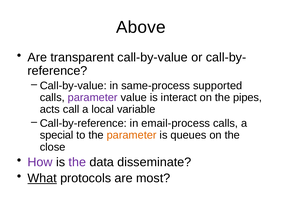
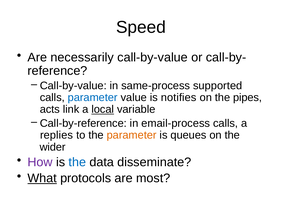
Above: Above -> Speed
transparent: transparent -> necessarily
parameter at (93, 98) colour: purple -> blue
interact: interact -> notifies
call: call -> link
local underline: none -> present
special: special -> replies
close: close -> wider
the at (77, 163) colour: purple -> blue
